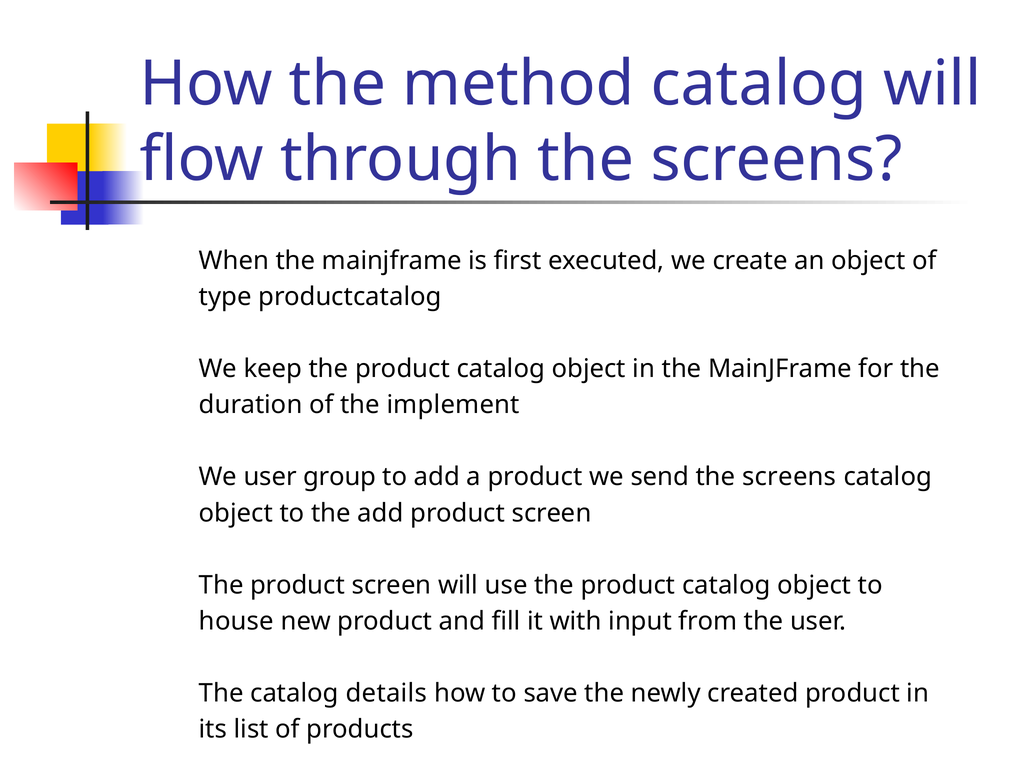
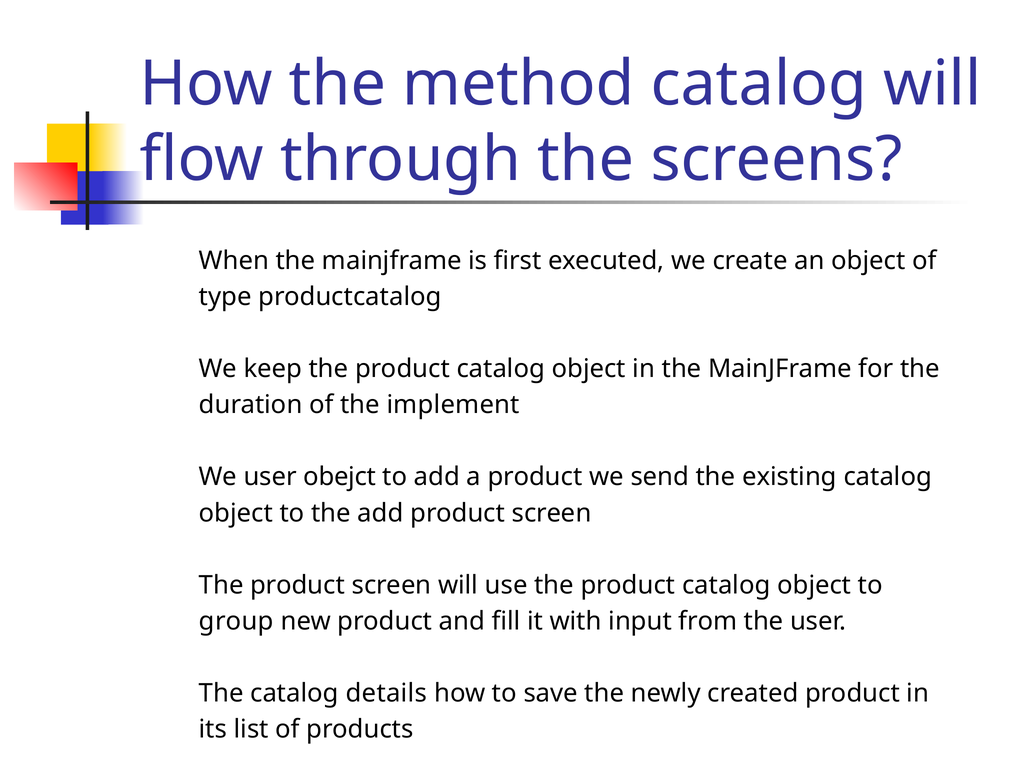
group: group -> obejct
send the screens: screens -> existing
house: house -> group
